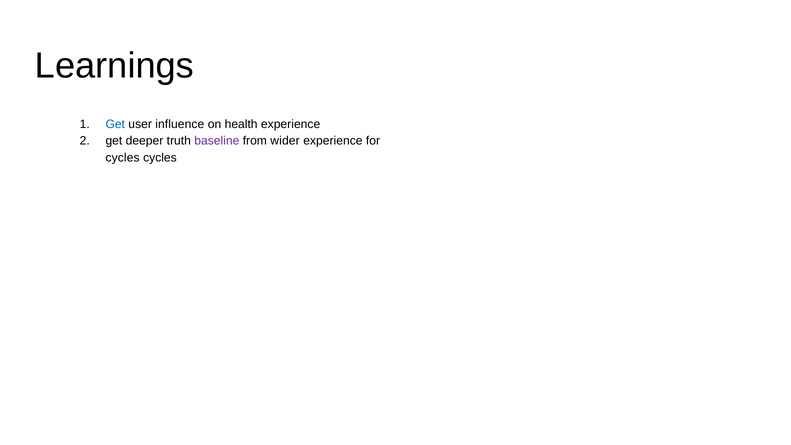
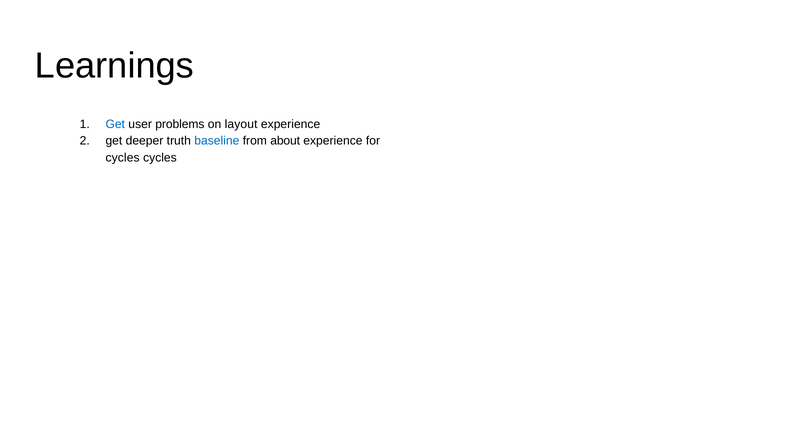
influence: influence -> problems
health: health -> layout
baseline colour: purple -> blue
wider: wider -> about
